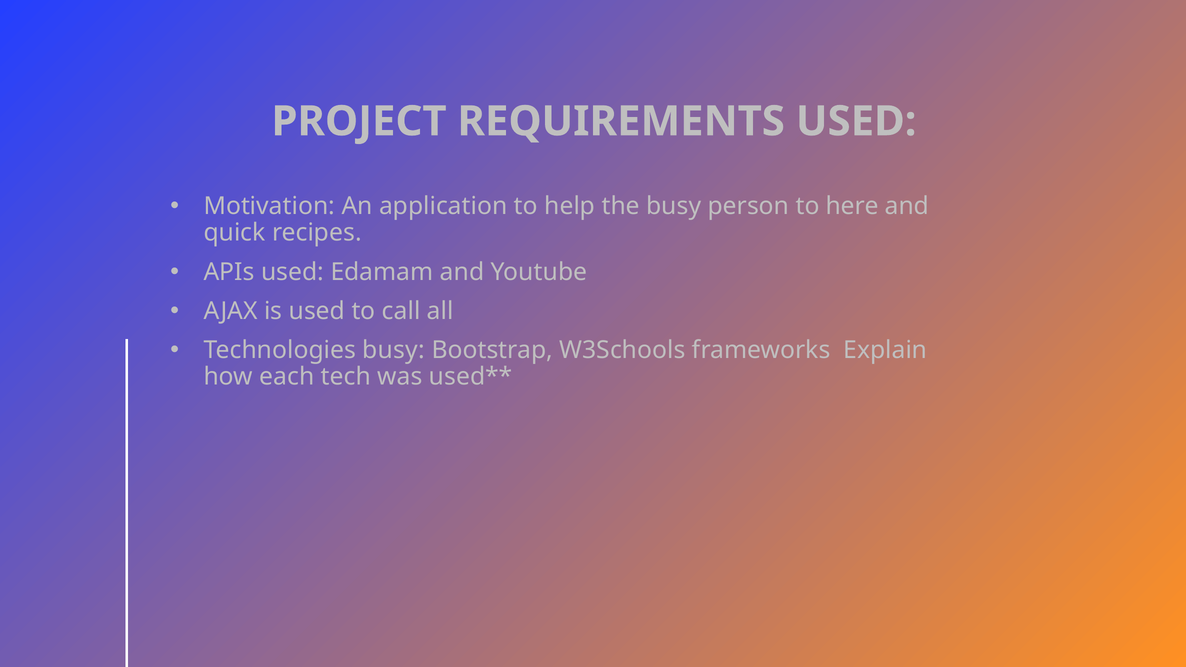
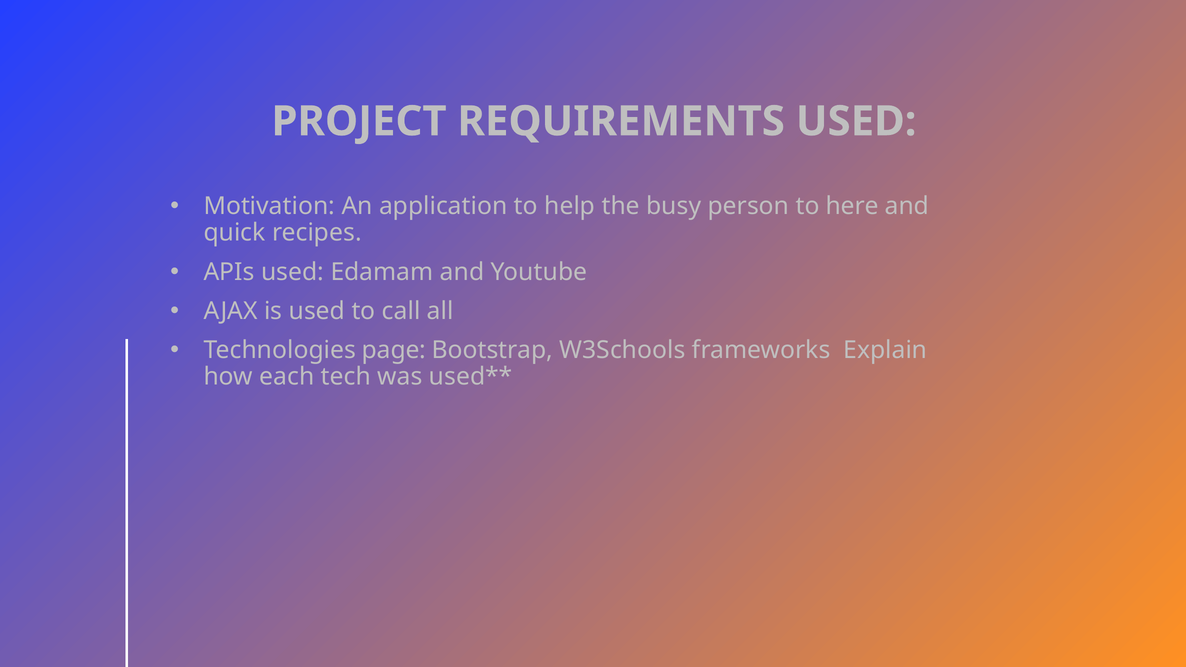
Technologies busy: busy -> page
